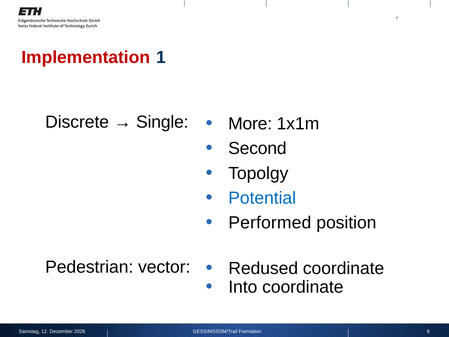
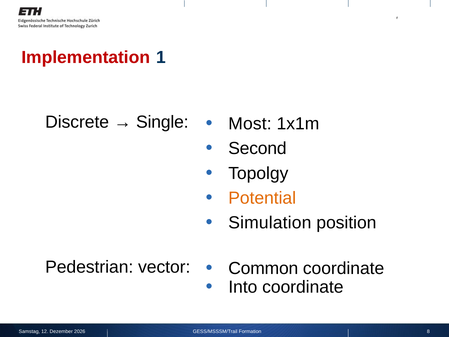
More: More -> Most
Potential colour: blue -> orange
Performed: Performed -> Simulation
Redused: Redused -> Common
